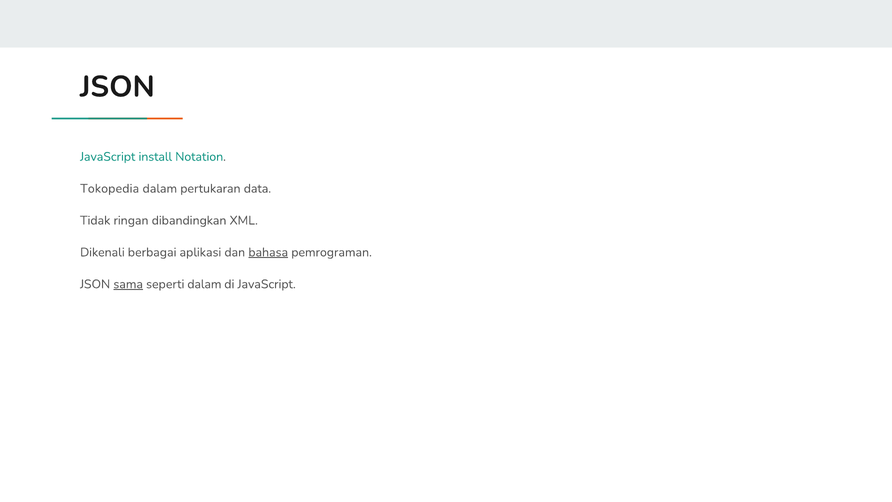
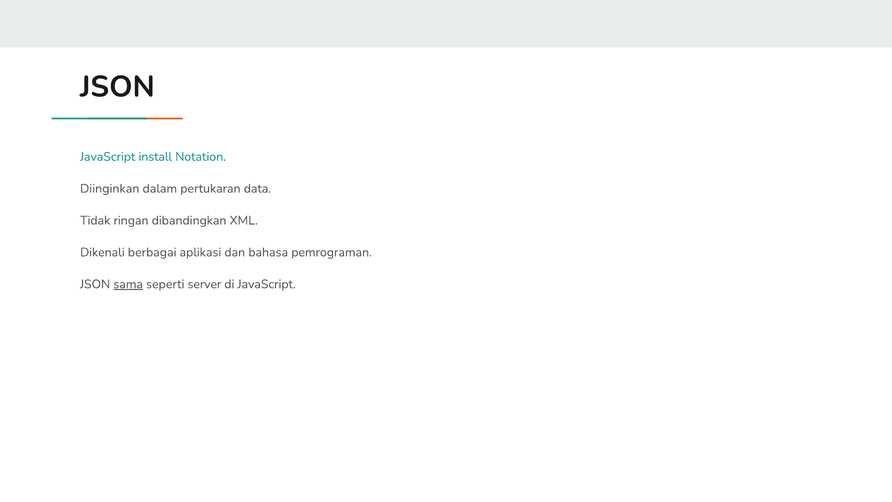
Tokopedia: Tokopedia -> Diinginkan
bahasa underline: present -> none
seperti dalam: dalam -> server
